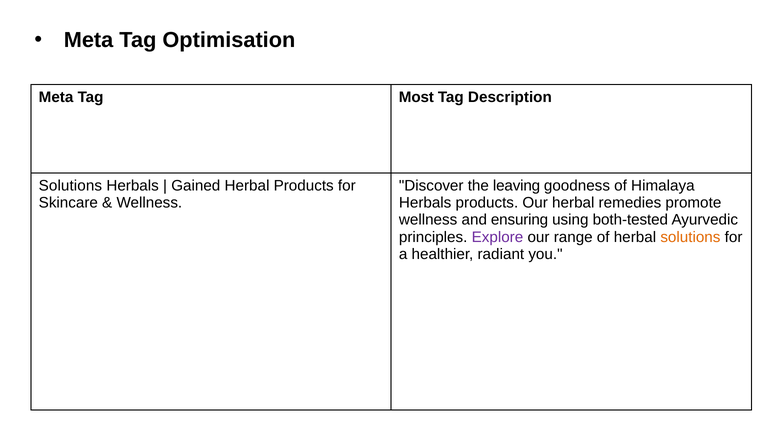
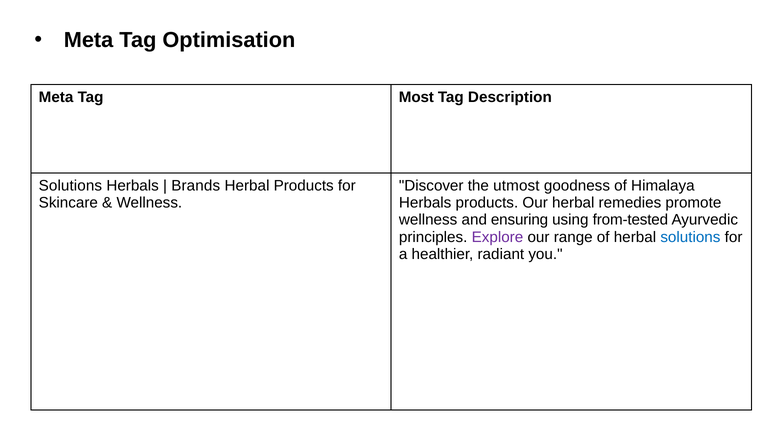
Gained: Gained -> Brands
leaving: leaving -> utmost
both-tested: both-tested -> from-tested
solutions at (690, 237) colour: orange -> blue
